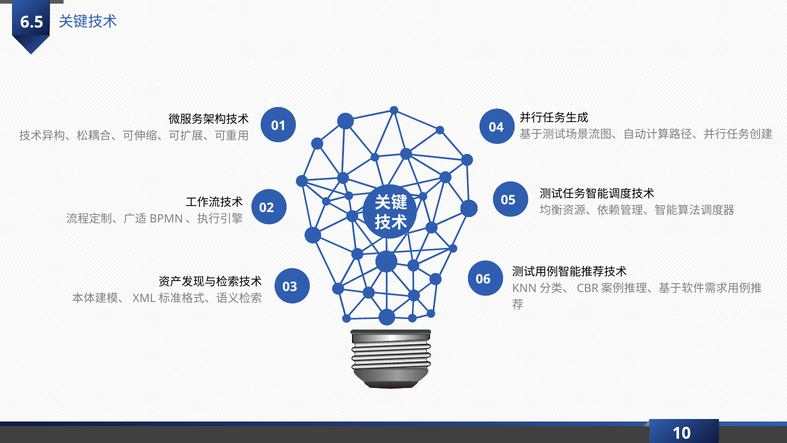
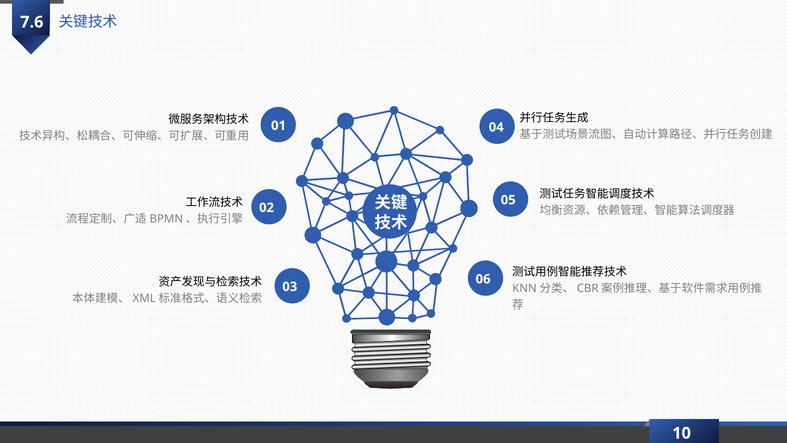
6.5: 6.5 -> 7.6
